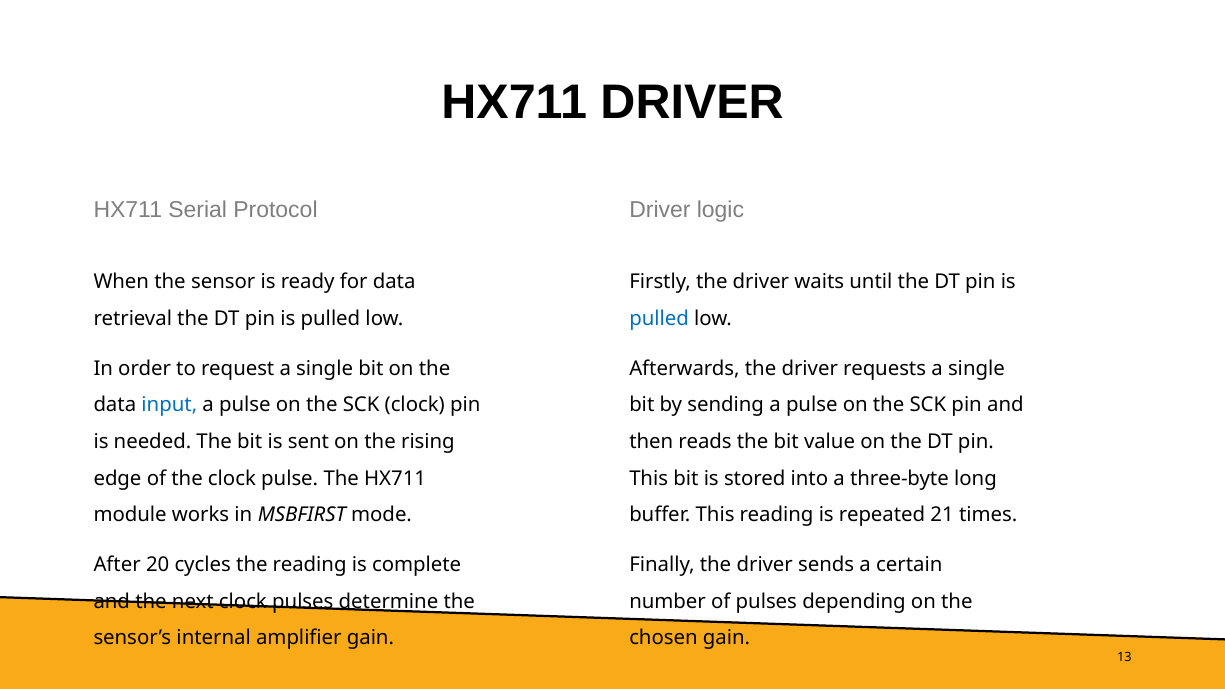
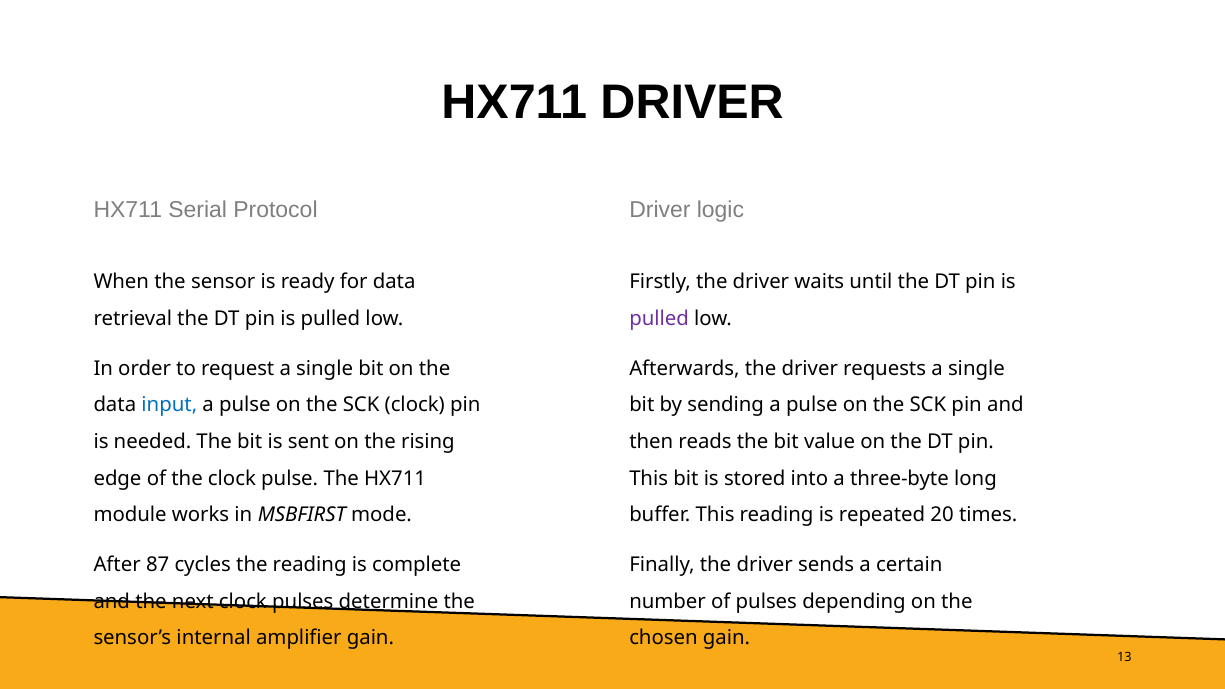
pulled at (659, 319) colour: blue -> purple
21: 21 -> 20
20: 20 -> 87
